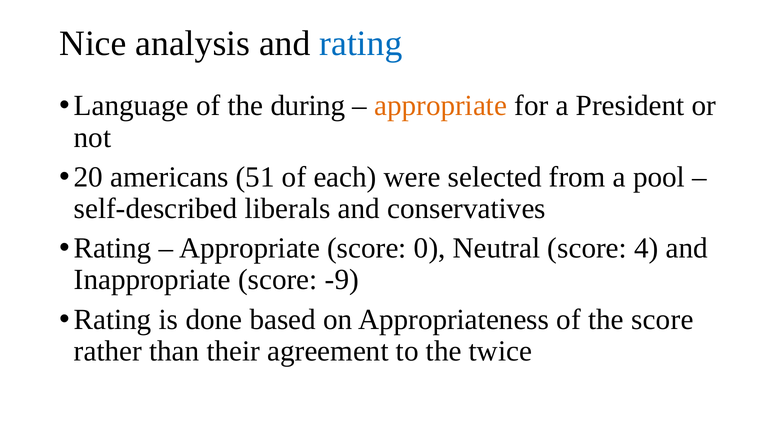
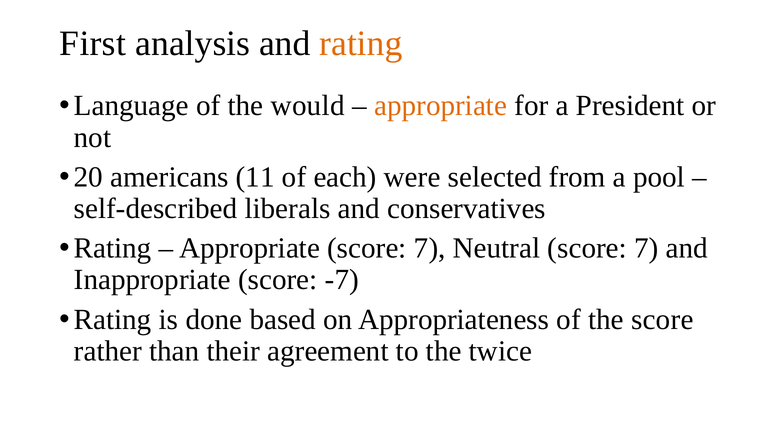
Nice: Nice -> First
rating at (361, 43) colour: blue -> orange
during: during -> would
51: 51 -> 11
Appropriate score 0: 0 -> 7
Neutral score 4: 4 -> 7
-9: -9 -> -7
